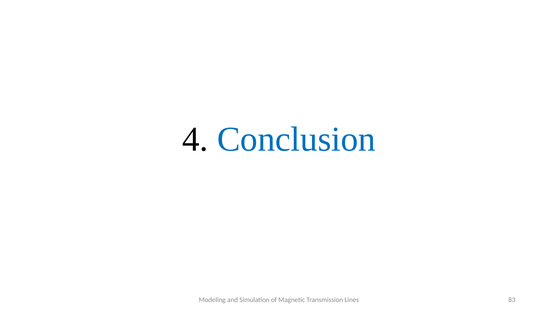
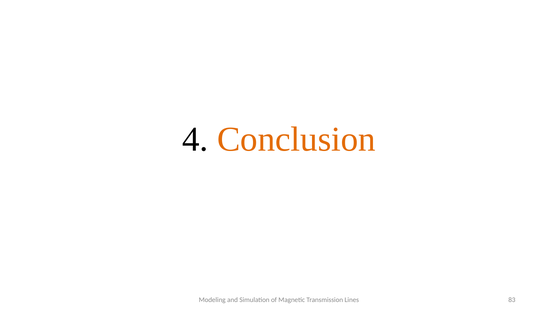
Conclusion colour: blue -> orange
